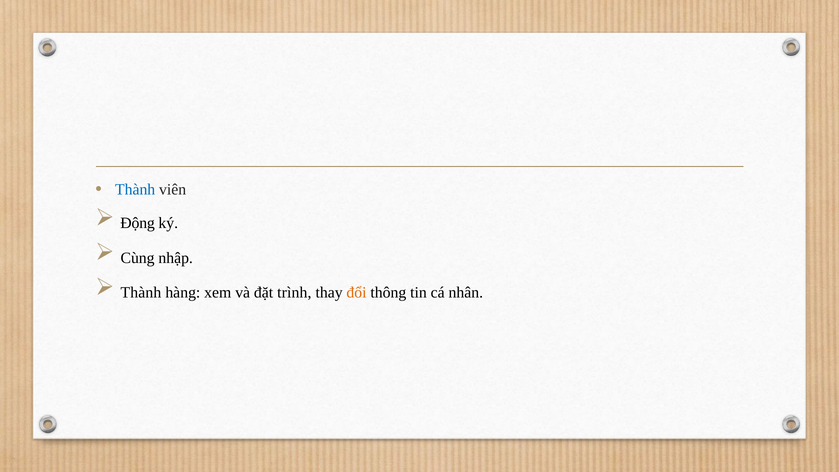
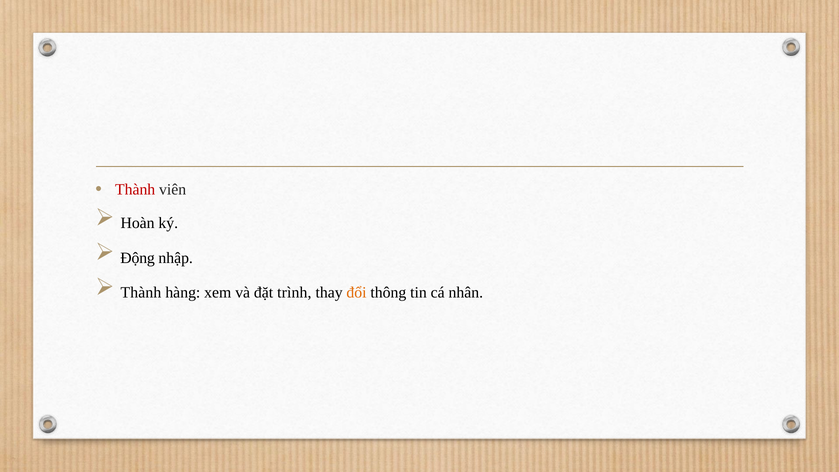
Thành at (135, 190) colour: blue -> red
Động: Động -> Hoàn
Cùng: Cùng -> Động
